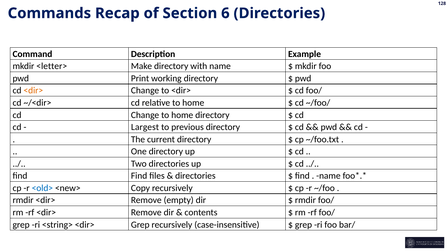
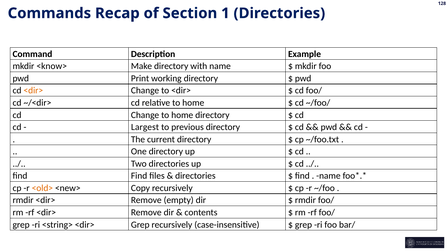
6: 6 -> 1
<letter>: <letter> -> <know>
<old> colour: blue -> orange
